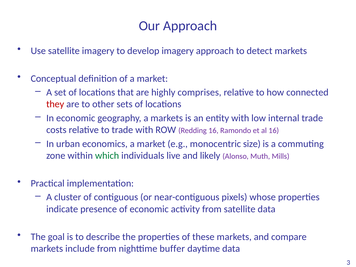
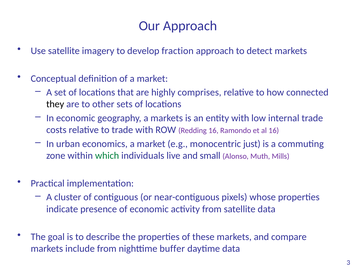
develop imagery: imagery -> fraction
they colour: red -> black
size: size -> just
likely: likely -> small
